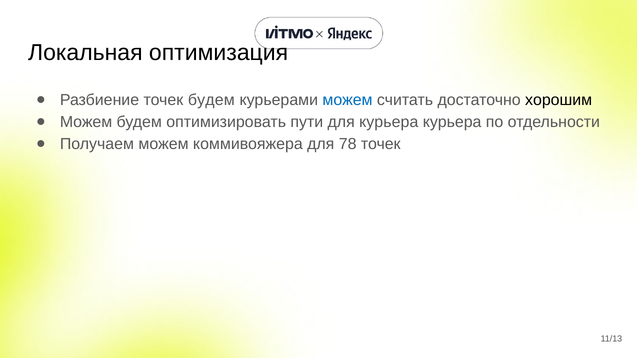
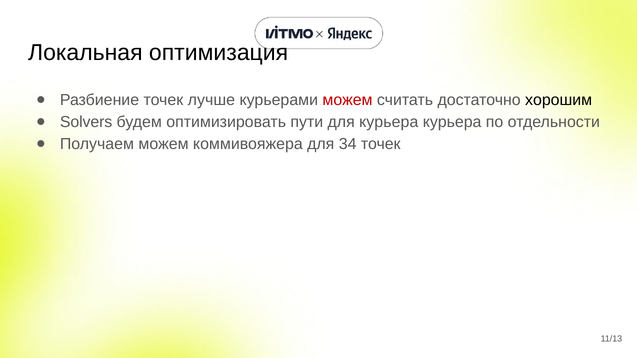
точек будем: будем -> лучше
можем at (348, 100) colour: blue -> red
Можем at (86, 122): Можем -> Solvers
78: 78 -> 34
